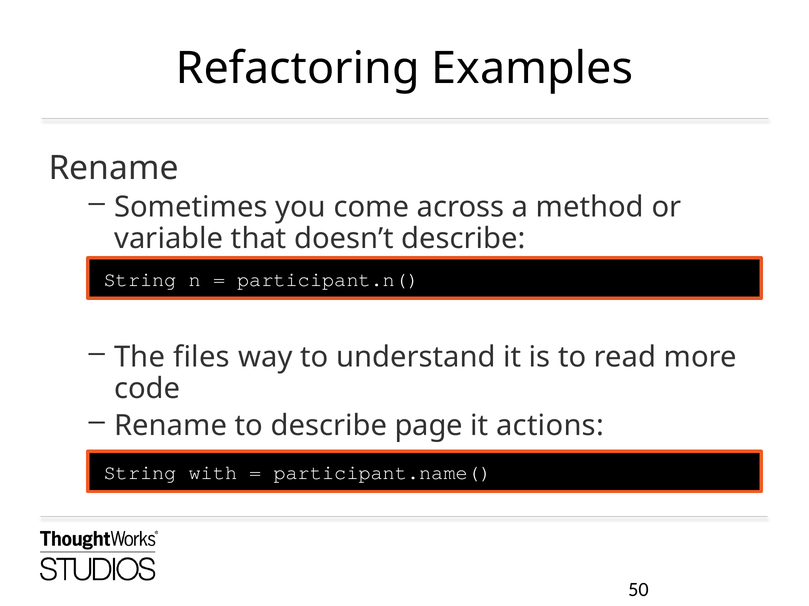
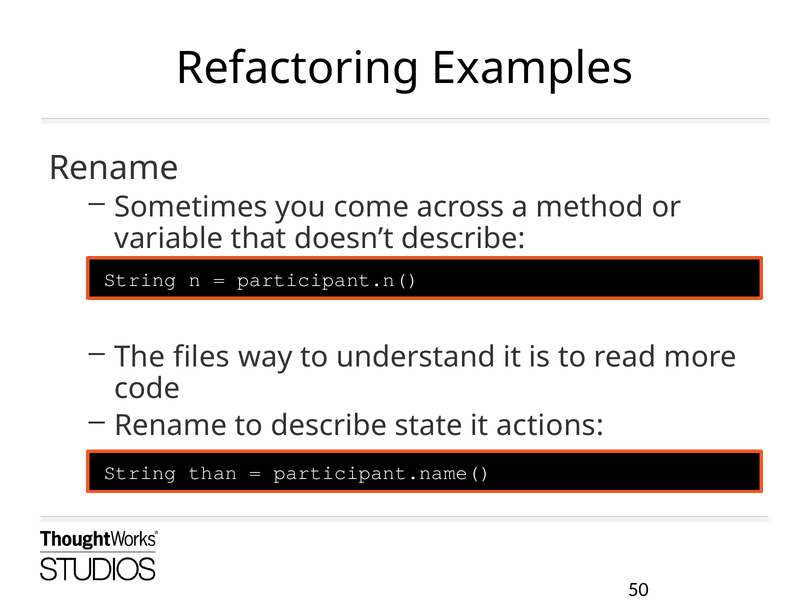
page: page -> state
with: with -> than
